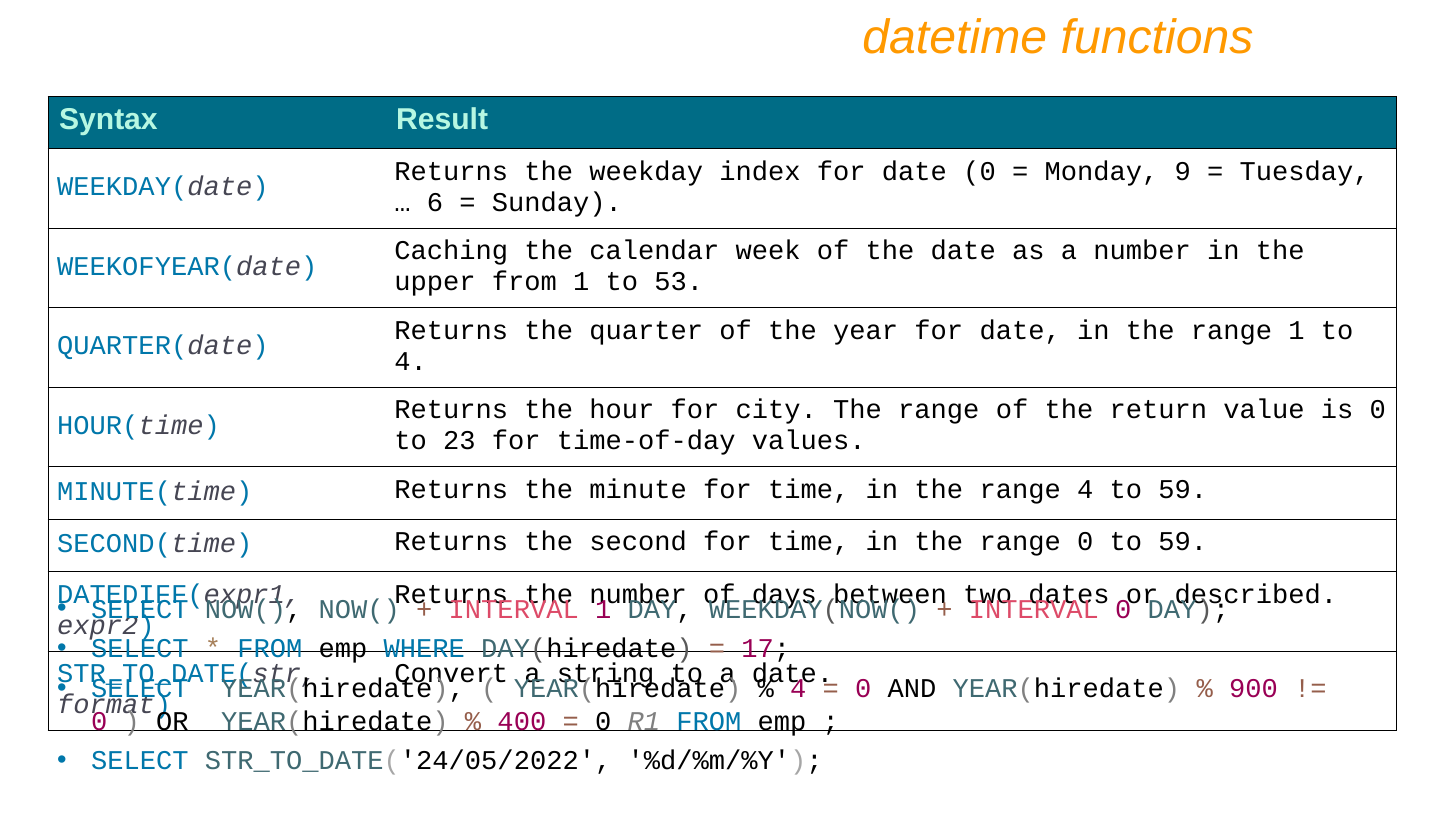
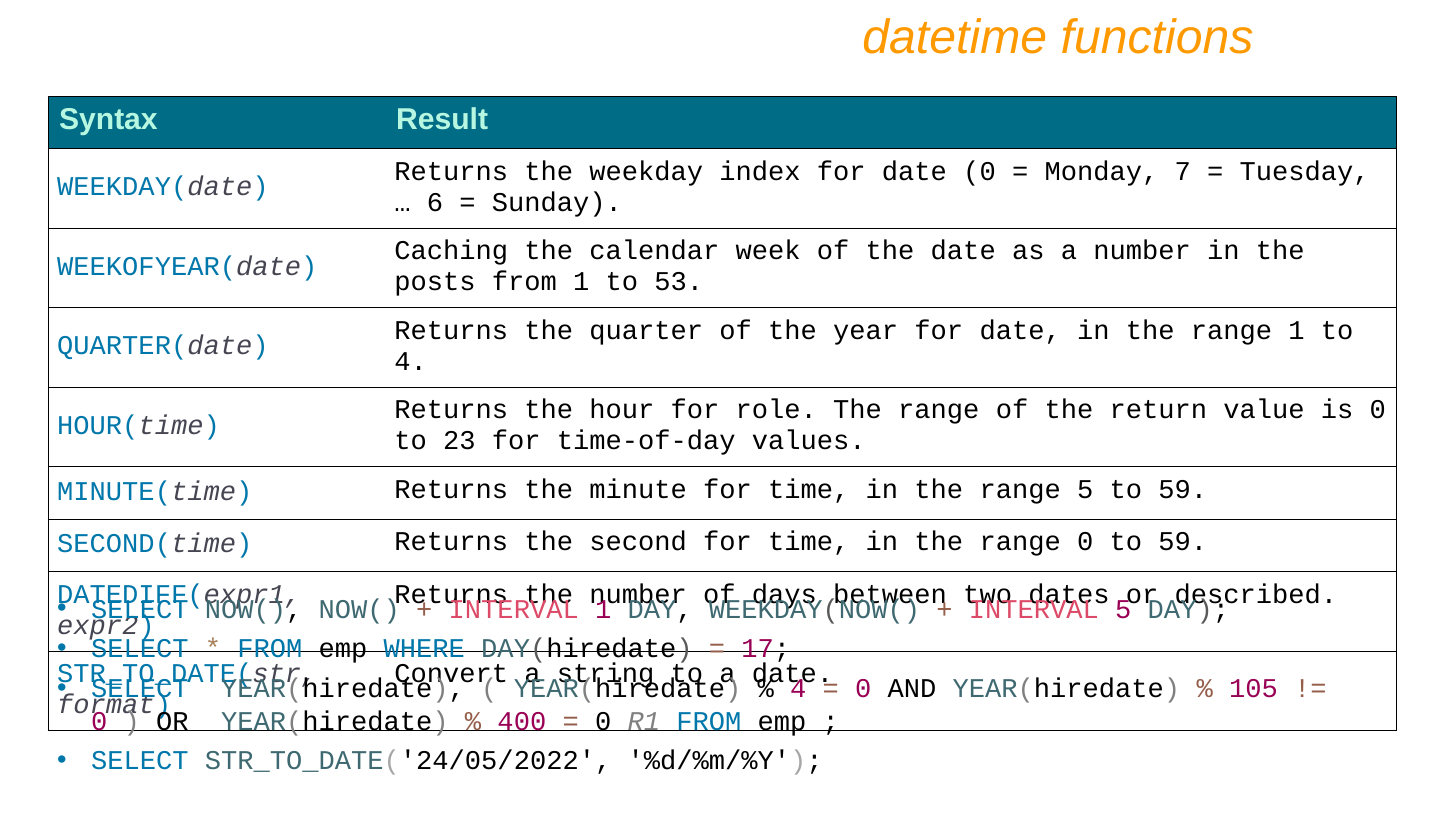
9: 9 -> 7
upper: upper -> posts
city: city -> role
range 4: 4 -> 5
0 at (1123, 609): 0 -> 5
900: 900 -> 105
